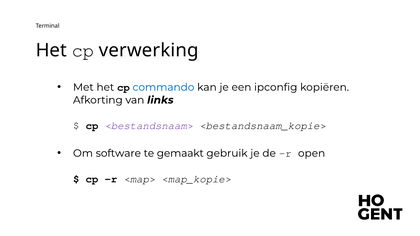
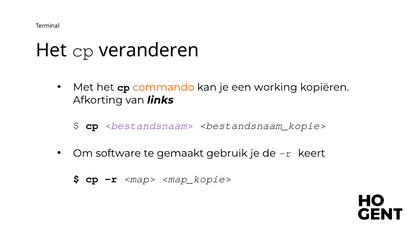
verwerking: verwerking -> veranderen
commando colour: blue -> orange
ipconfig: ipconfig -> working
open: open -> keert
